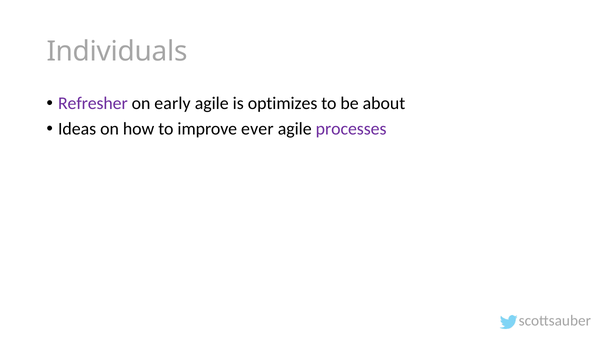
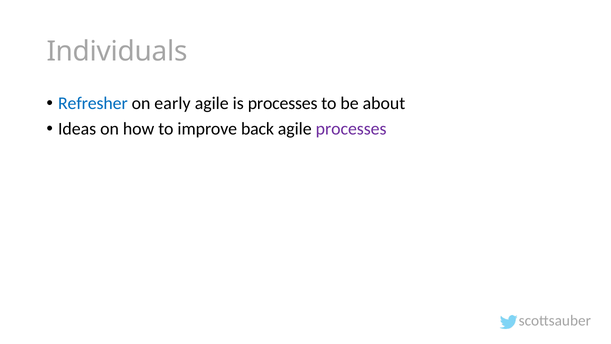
Refresher colour: purple -> blue
is optimizes: optimizes -> processes
ever: ever -> back
